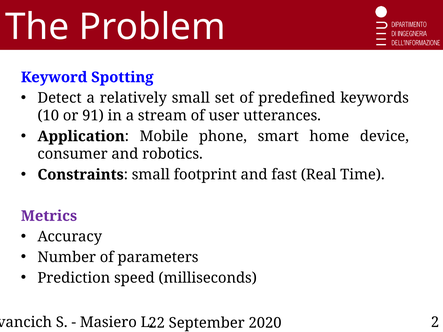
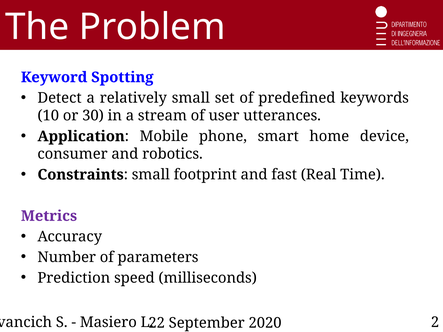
91: 91 -> 30
